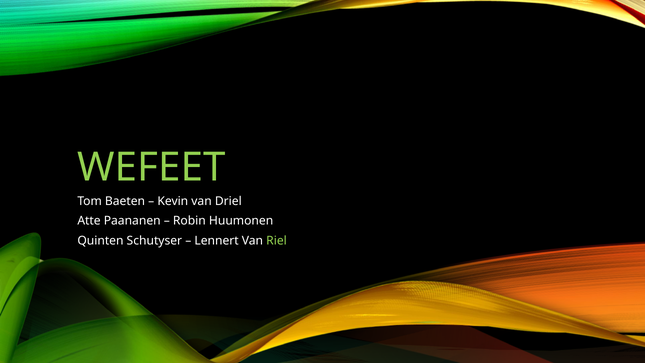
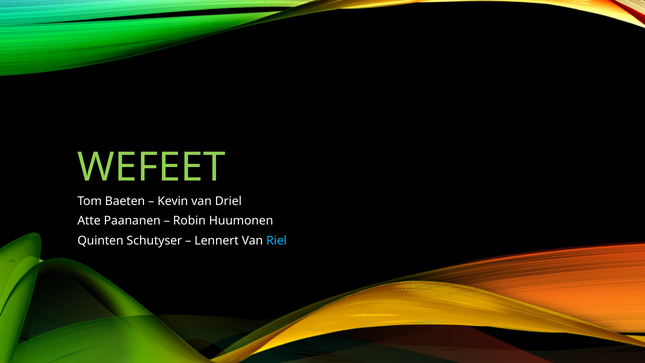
Riel colour: light green -> light blue
